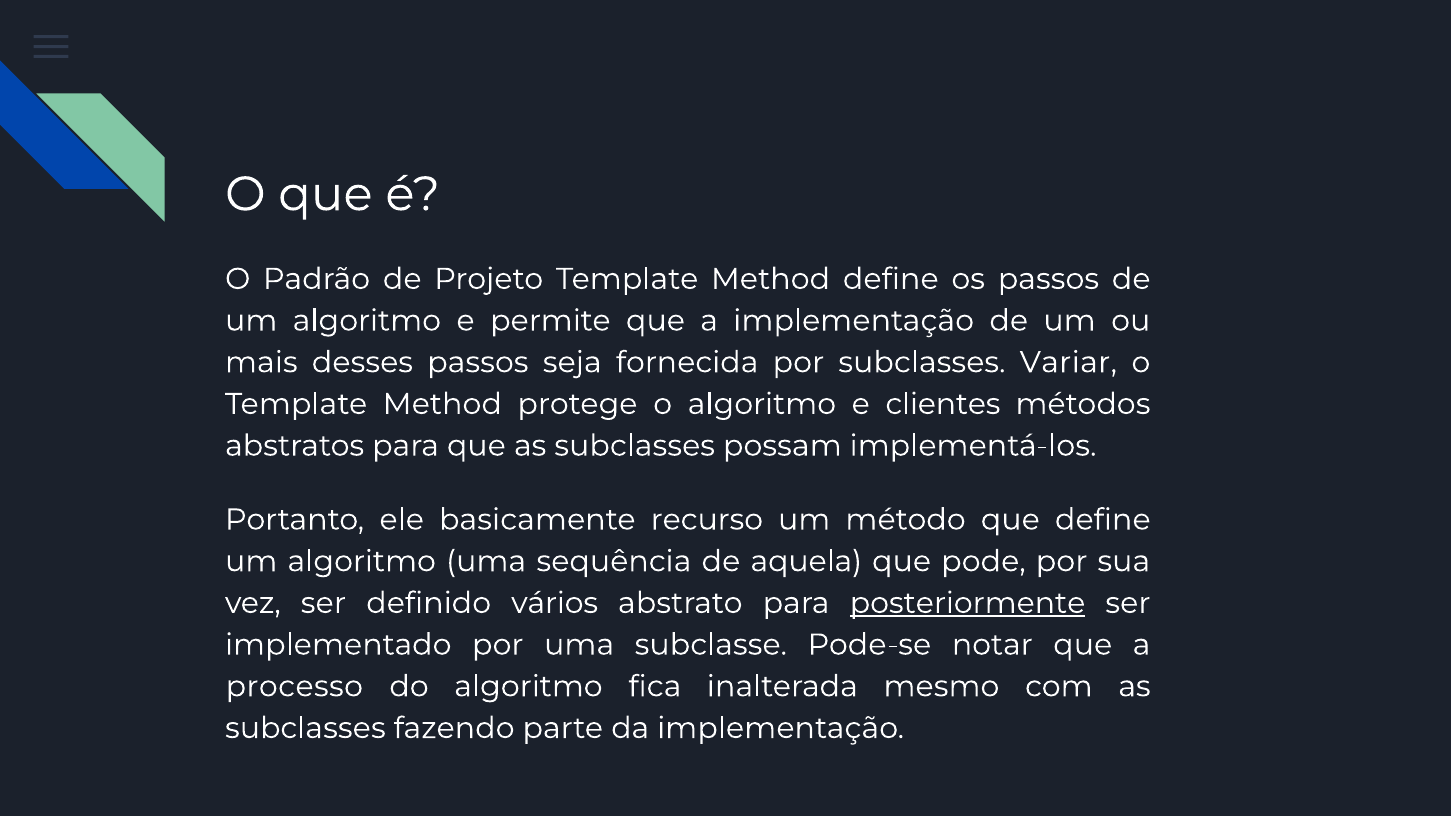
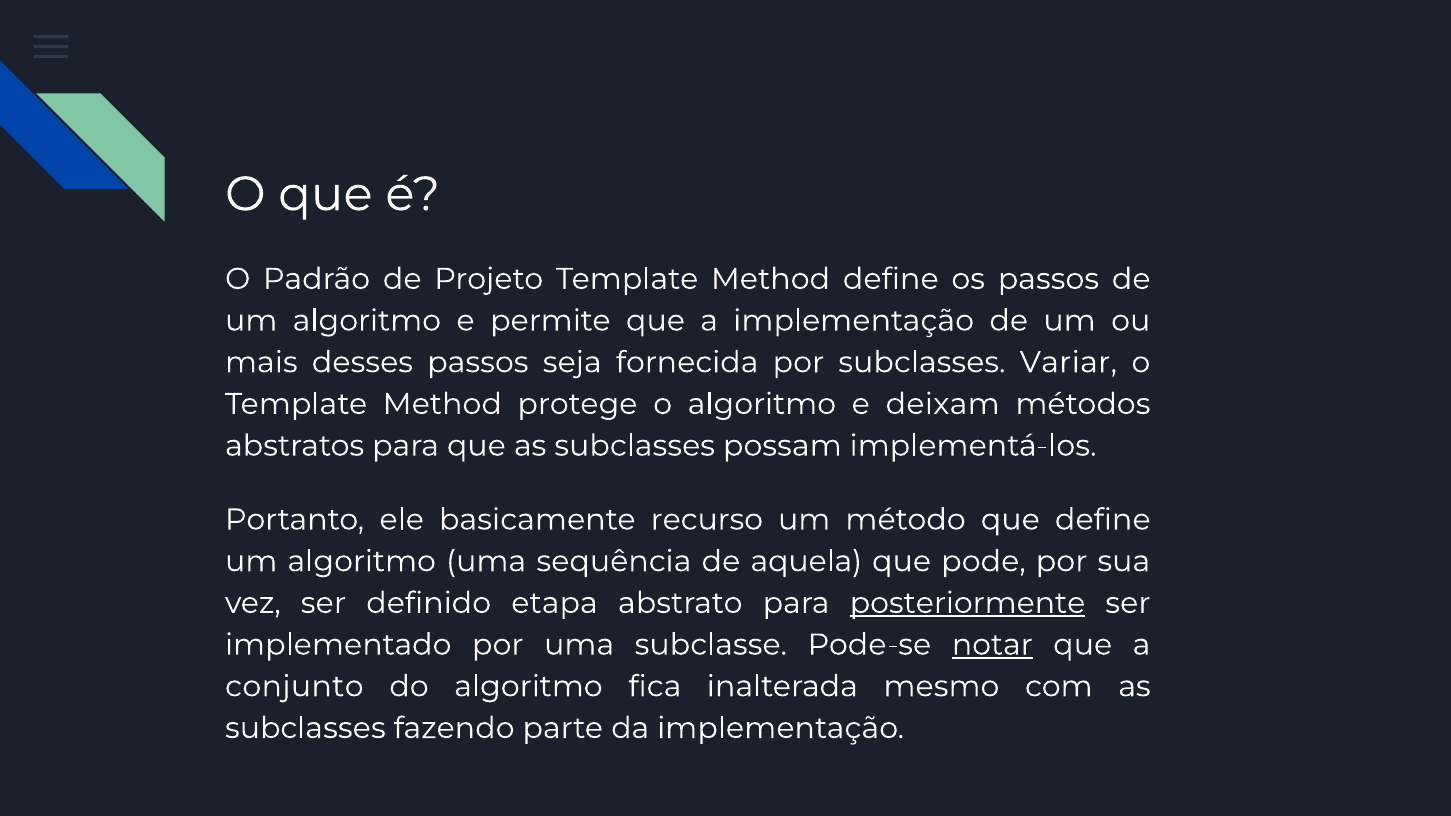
clientes: clientes -> deixam
vários: vários -> etapa
notar underline: none -> present
processo: processo -> conjunto
